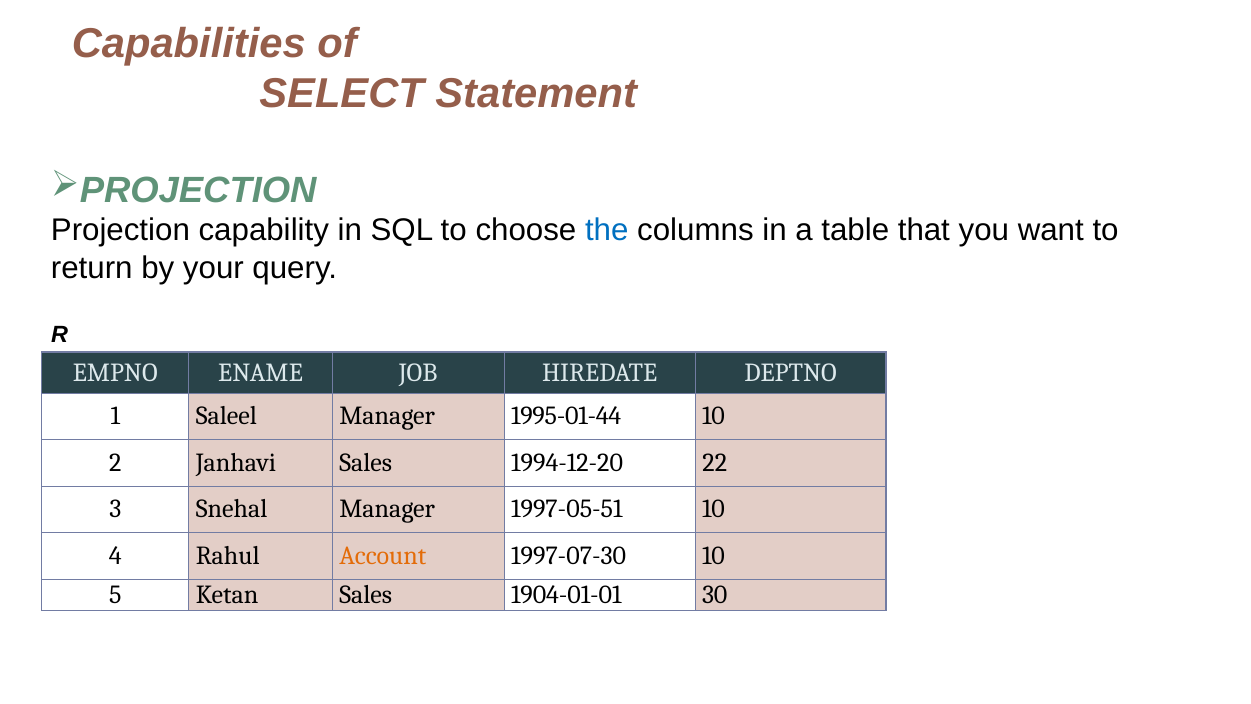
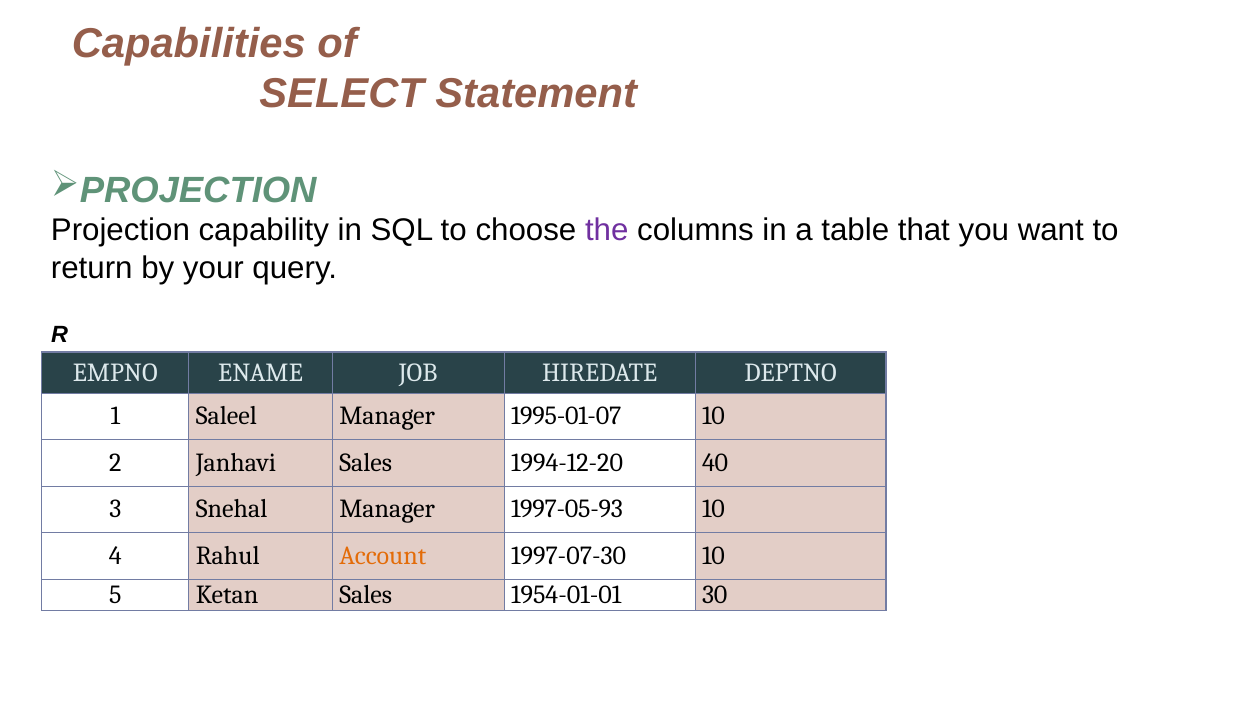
the colour: blue -> purple
1995-01-44: 1995-01-44 -> 1995-01-07
22: 22 -> 40
1997-05-51: 1997-05-51 -> 1997-05-93
1904-01-01: 1904-01-01 -> 1954-01-01
